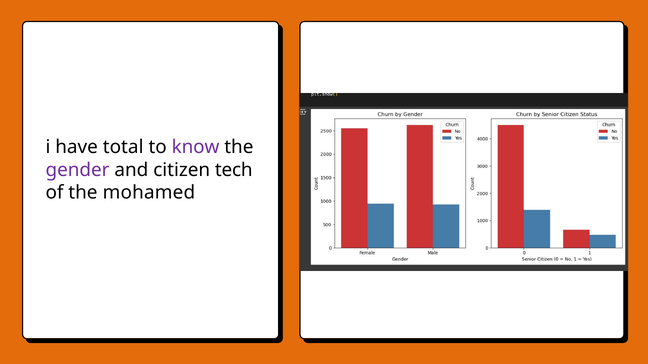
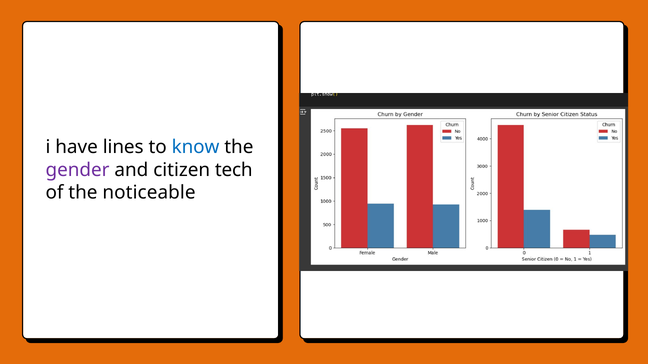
total: total -> lines
know colour: purple -> blue
mohamed: mohamed -> noticeable
